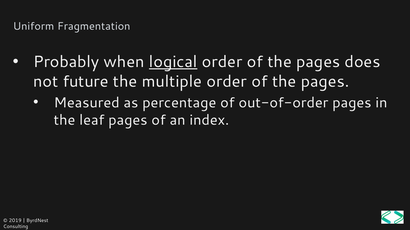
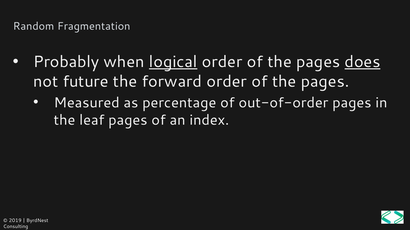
Uniform: Uniform -> Random
does underline: none -> present
multiple: multiple -> forward
